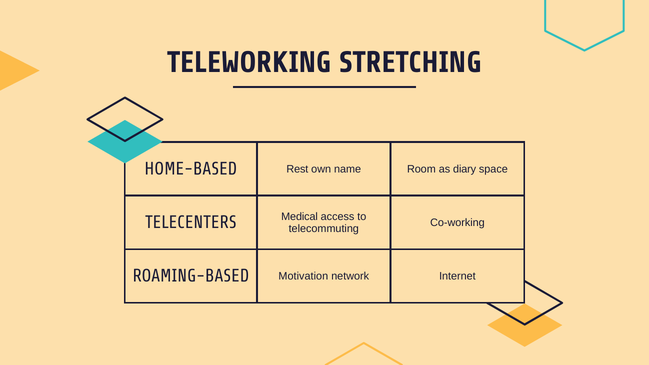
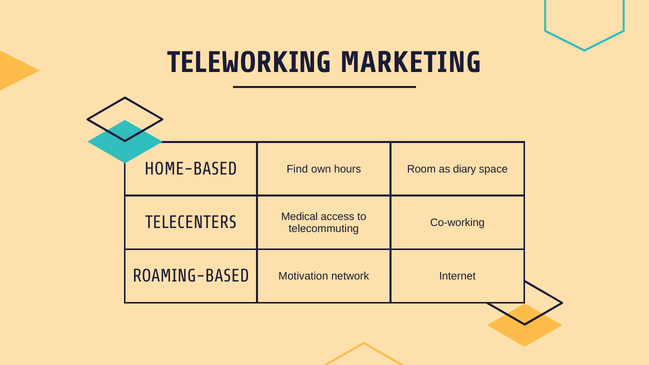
STRETCHING: STRETCHING -> MARKETING
Rest: Rest -> Find
name: name -> hours
